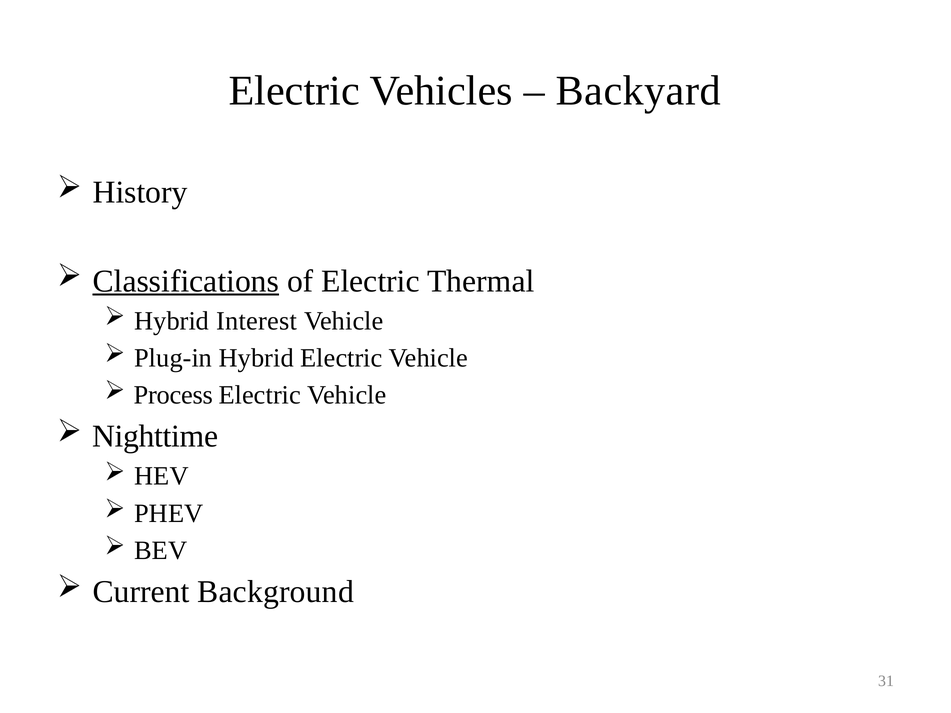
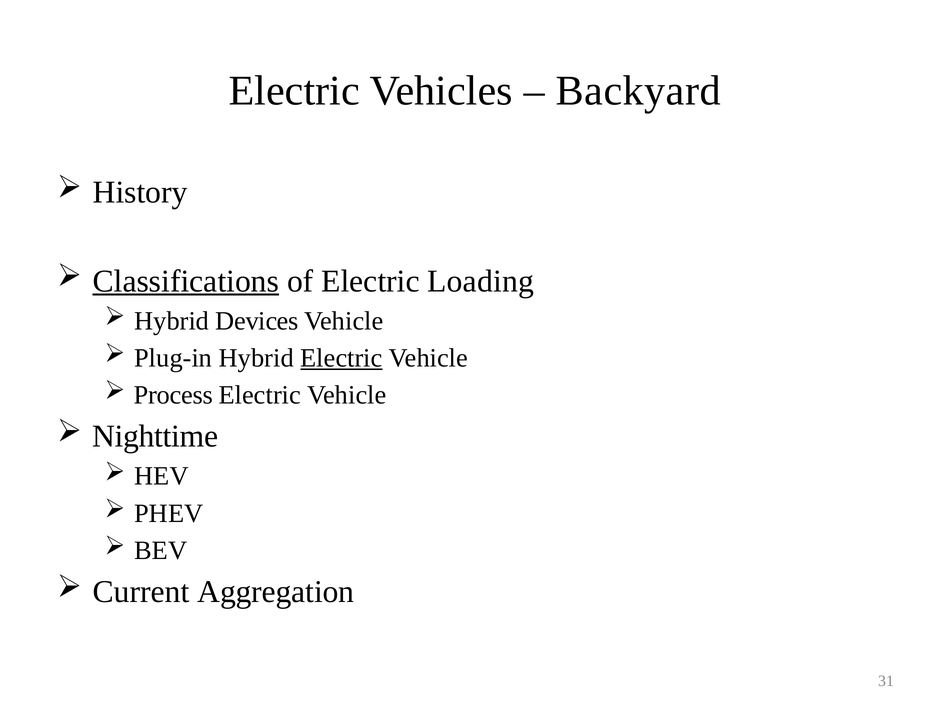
Thermal: Thermal -> Loading
Interest: Interest -> Devices
Electric at (341, 358) underline: none -> present
Background: Background -> Aggregation
